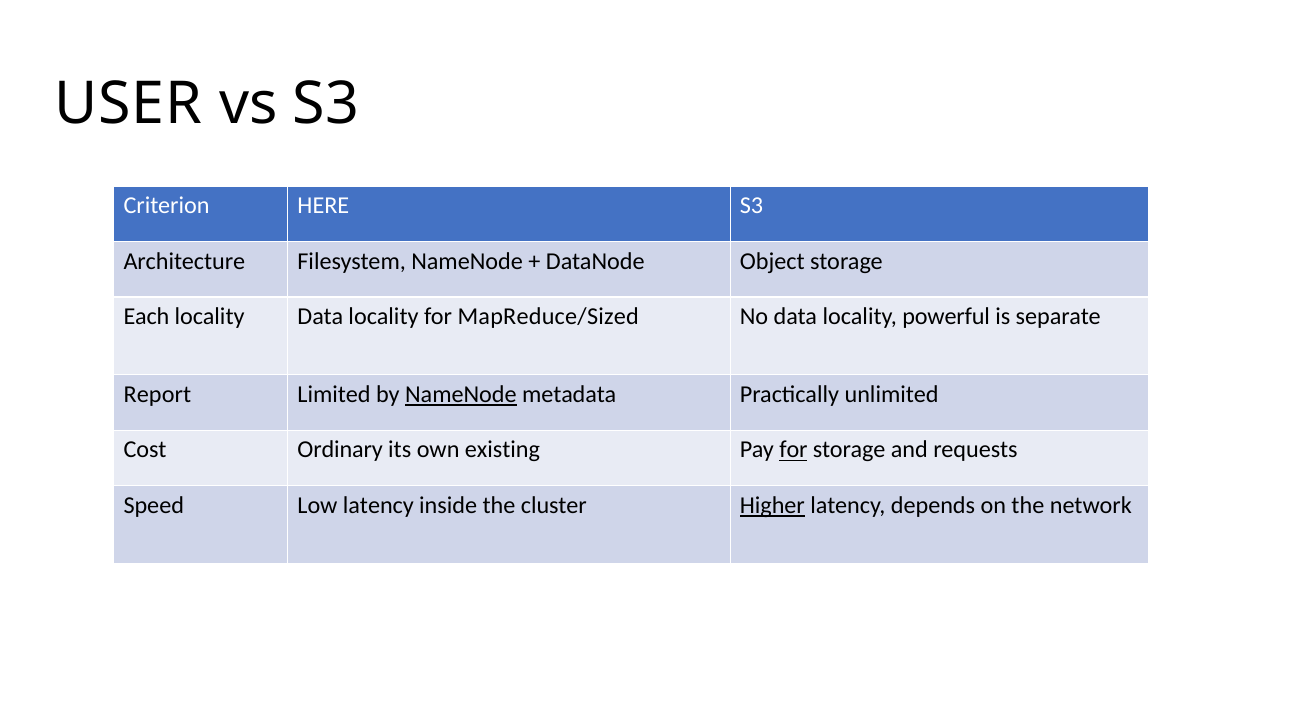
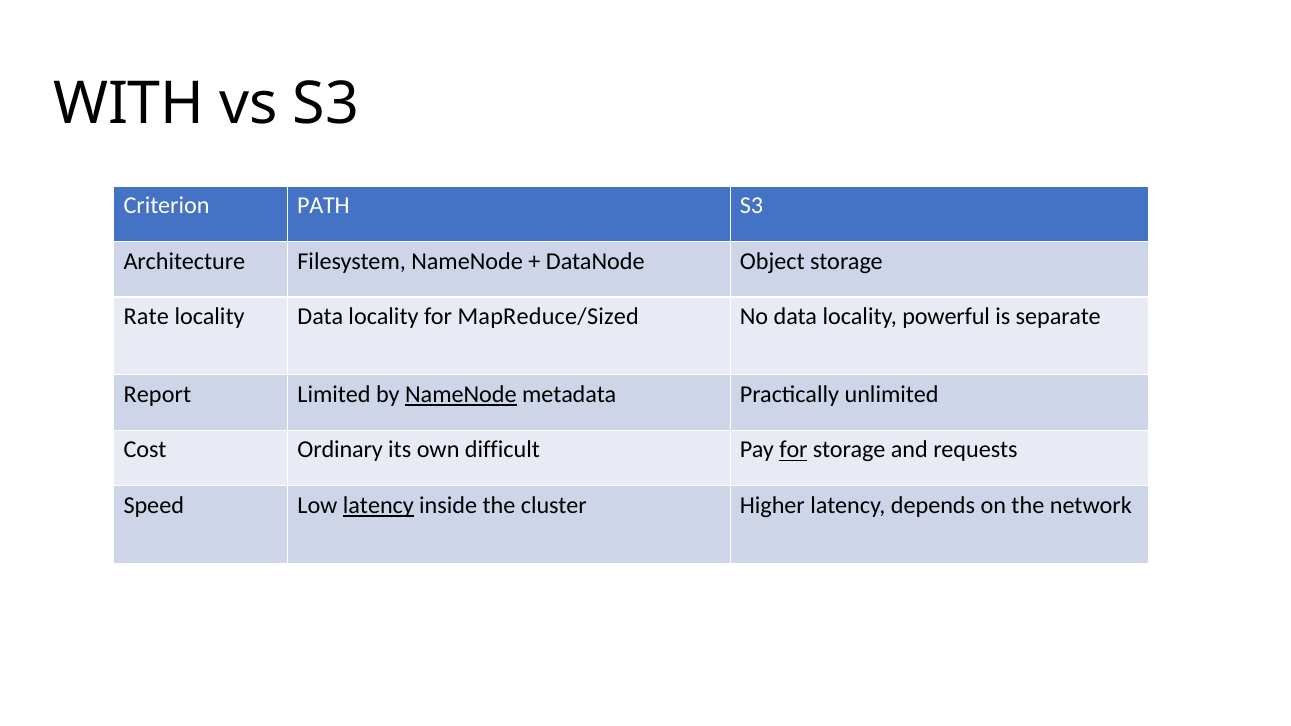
USER: USER -> WITH
HERE: HERE -> PATH
Each: Each -> Rate
existing: existing -> difficult
latency at (378, 506) underline: none -> present
Higher underline: present -> none
